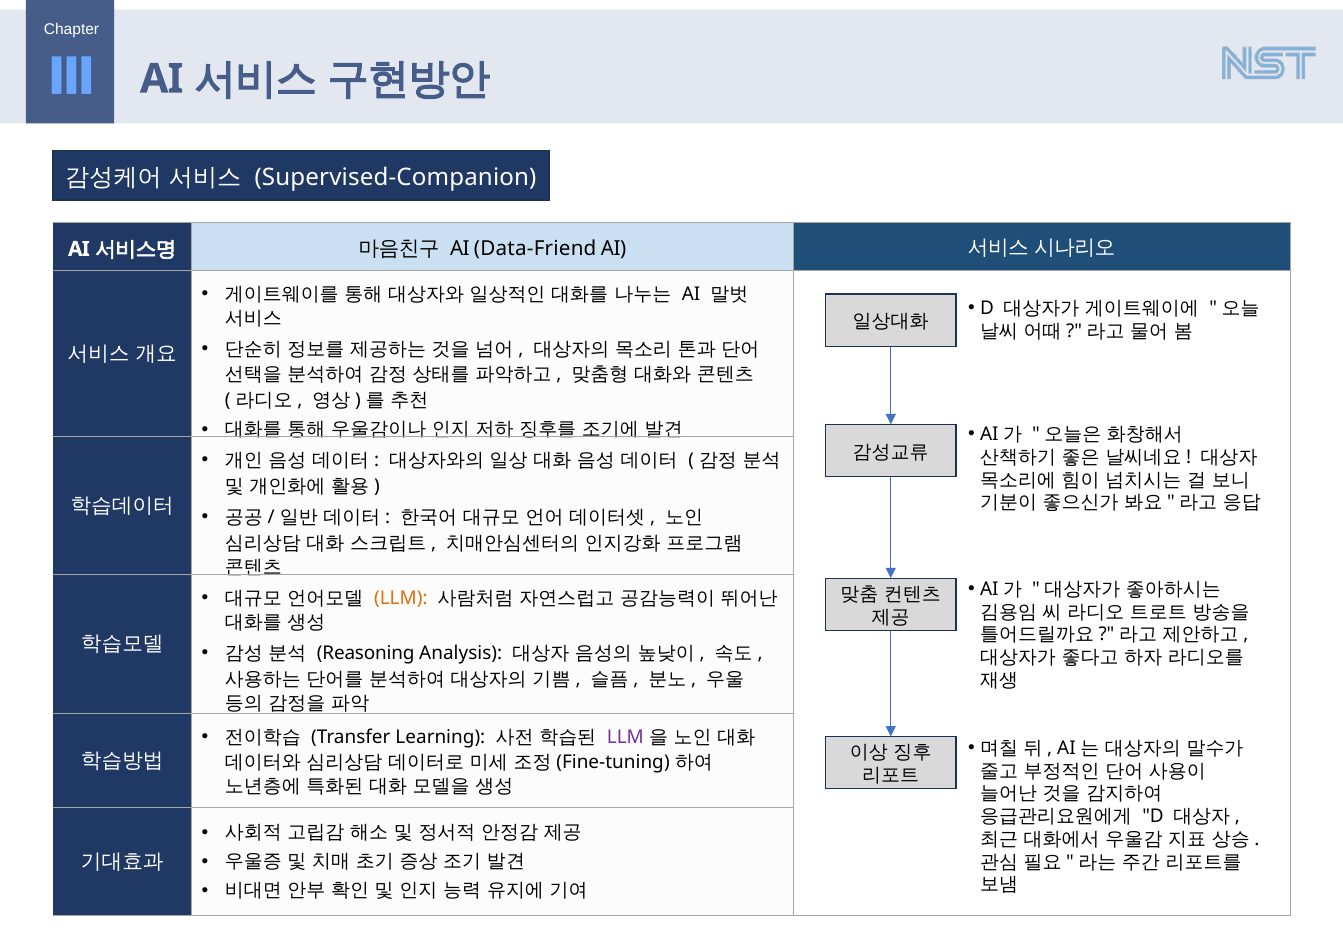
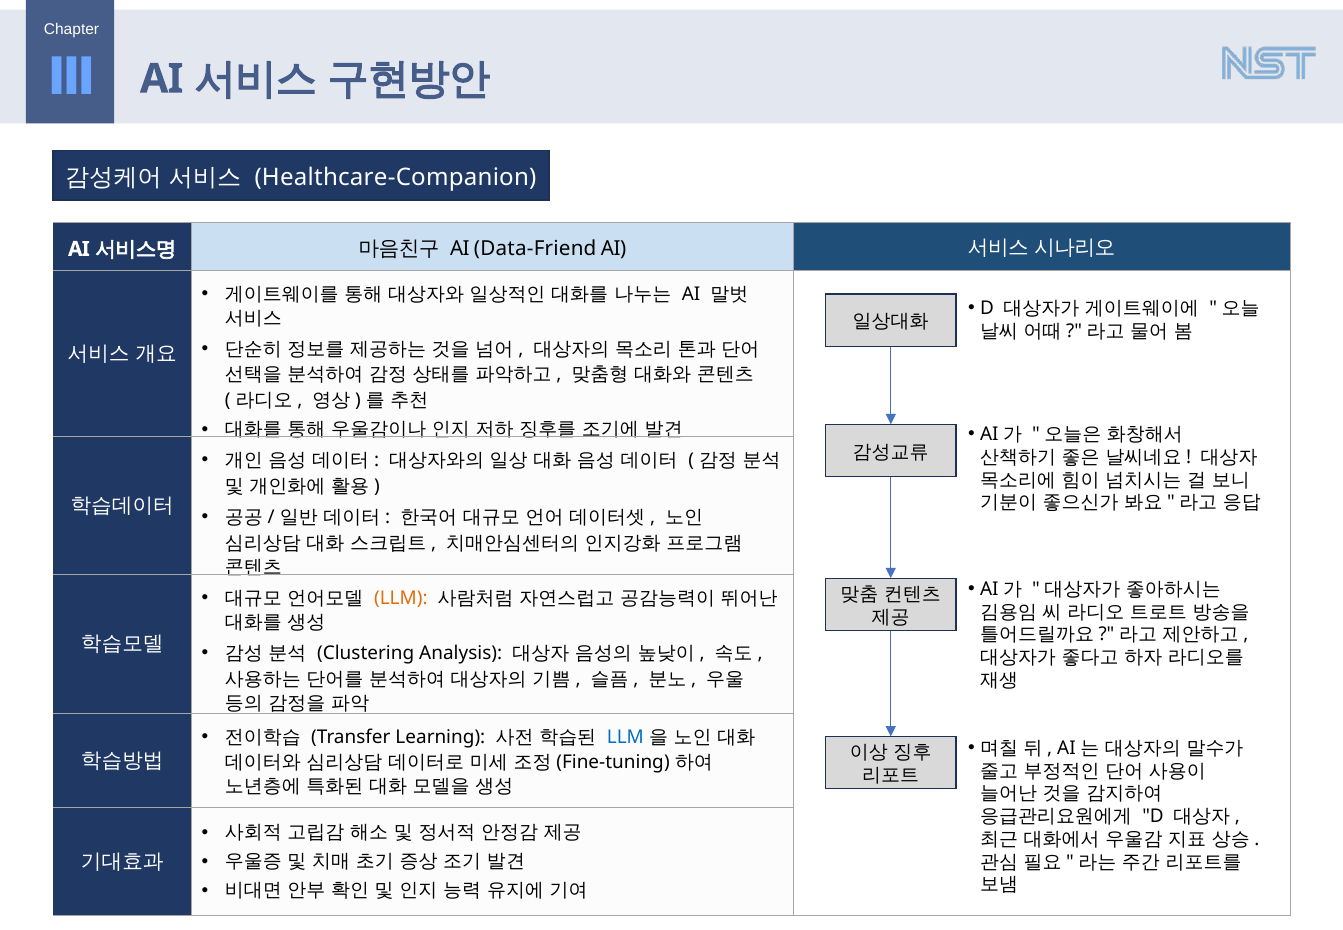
Supervised-Companion: Supervised-Companion -> Healthcare-Companion
Reasoning: Reasoning -> Clustering
LLM at (625, 737) colour: purple -> blue
